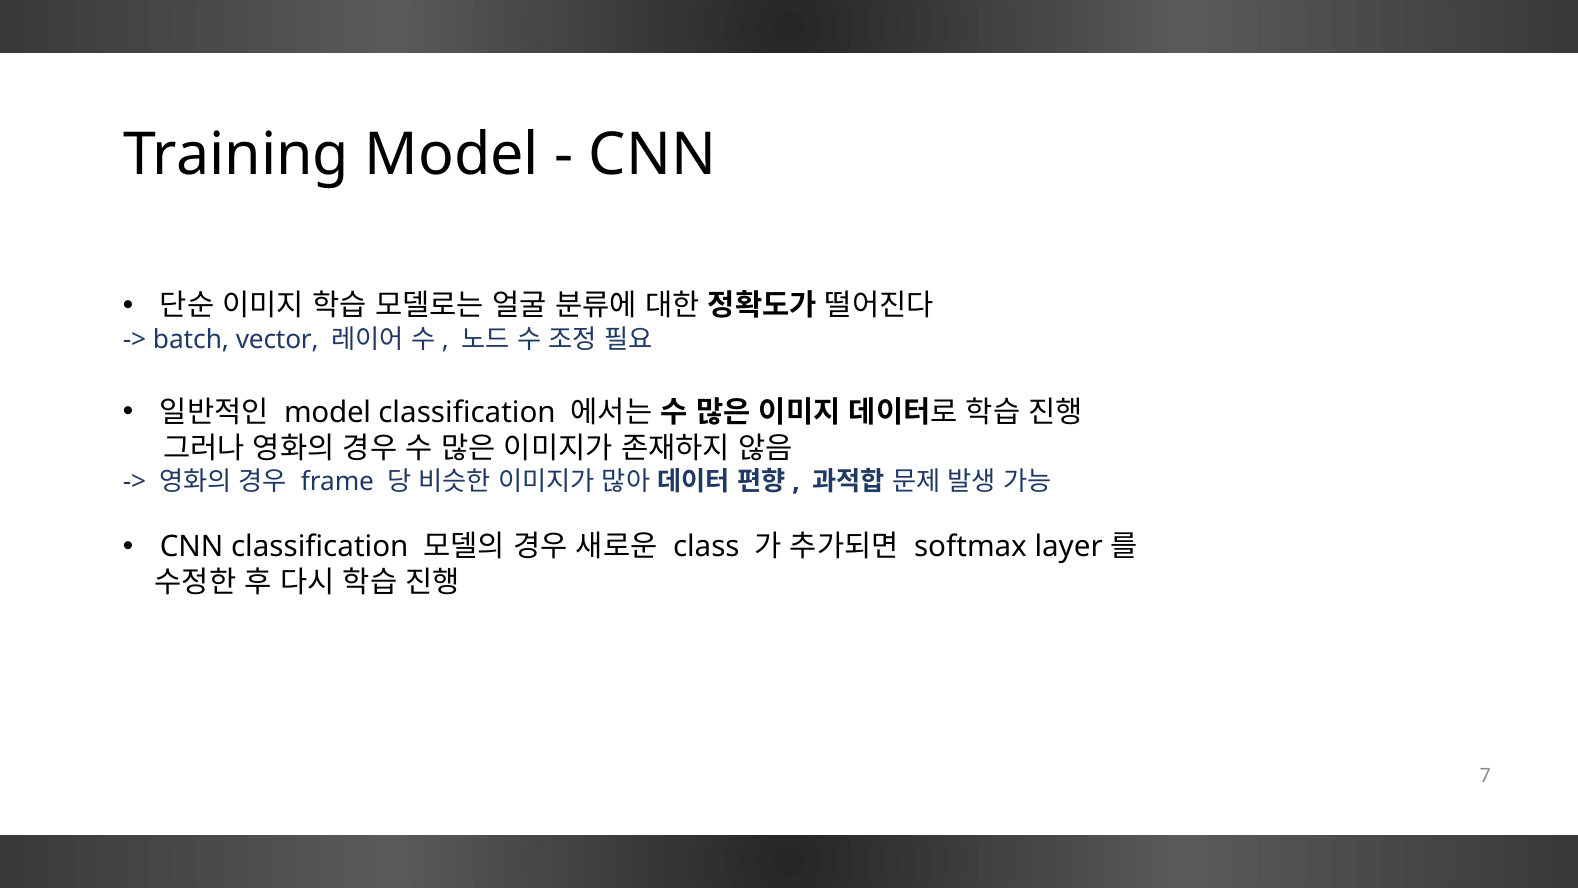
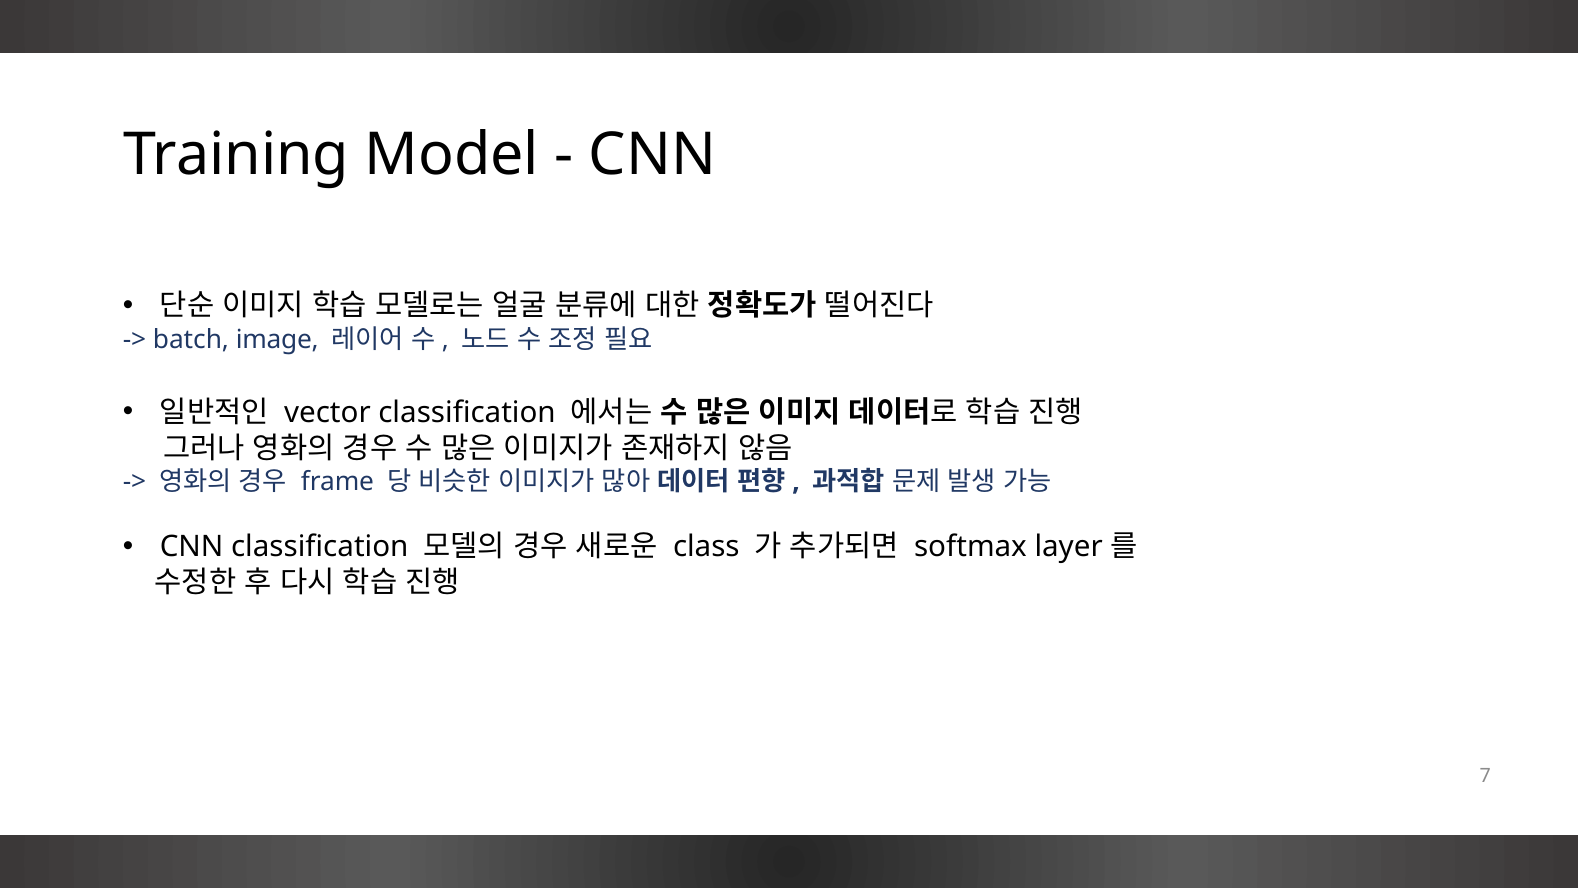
vector: vector -> image
model at (328, 413): model -> vector
